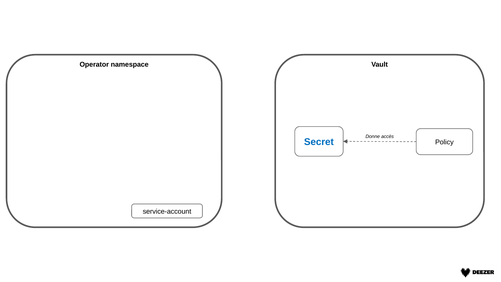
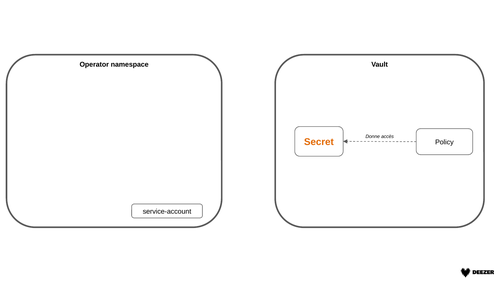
Secret colour: blue -> orange
